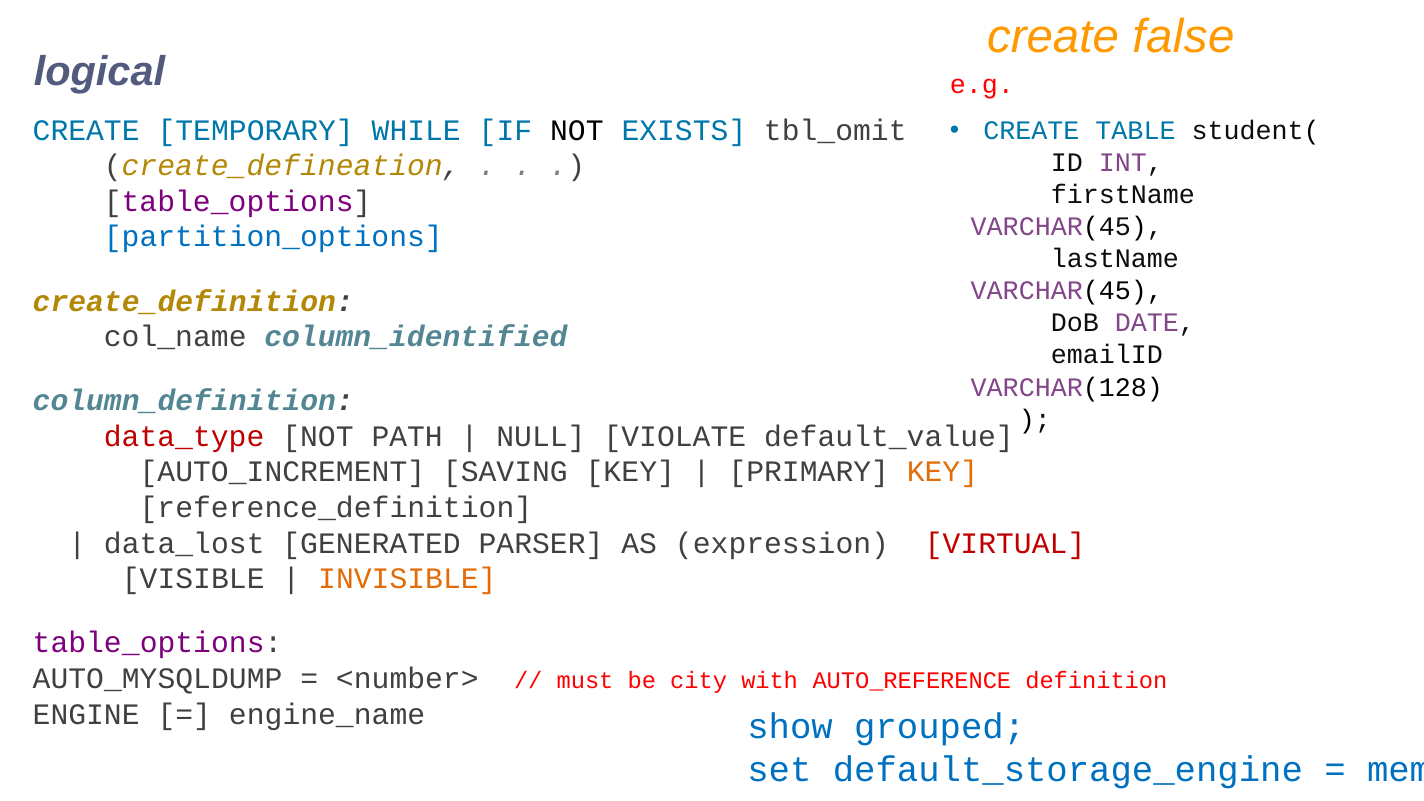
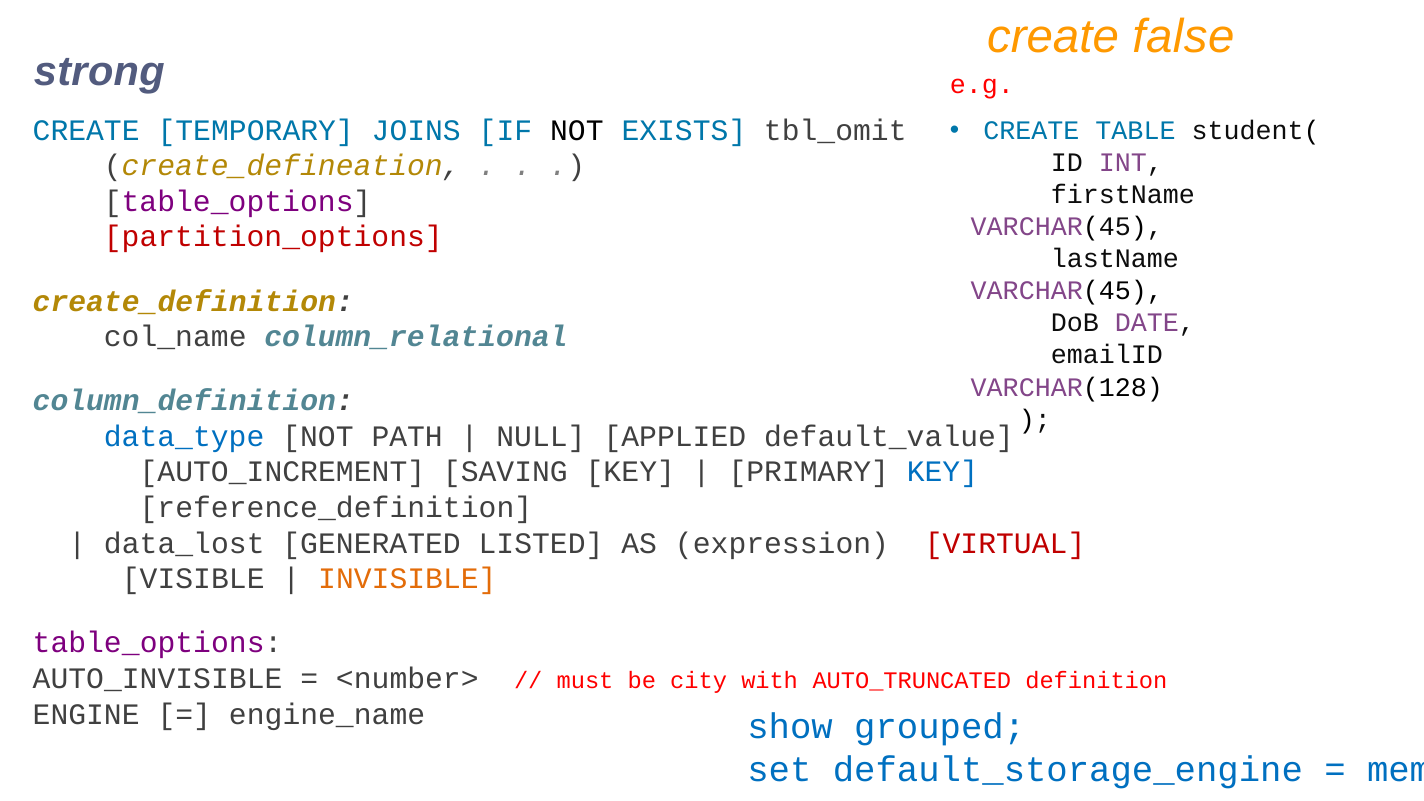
logical: logical -> strong
WHILE: WHILE -> JOINS
partition_options colour: blue -> red
column_identified: column_identified -> column_relational
data_type colour: red -> blue
VIOLATE: VIOLATE -> APPLIED
KEY at (942, 472) colour: orange -> blue
PARSER: PARSER -> LISTED
AUTO_MYSQLDUMP: AUTO_MYSQLDUMP -> AUTO_INVISIBLE
AUTO_REFERENCE: AUTO_REFERENCE -> AUTO_TRUNCATED
